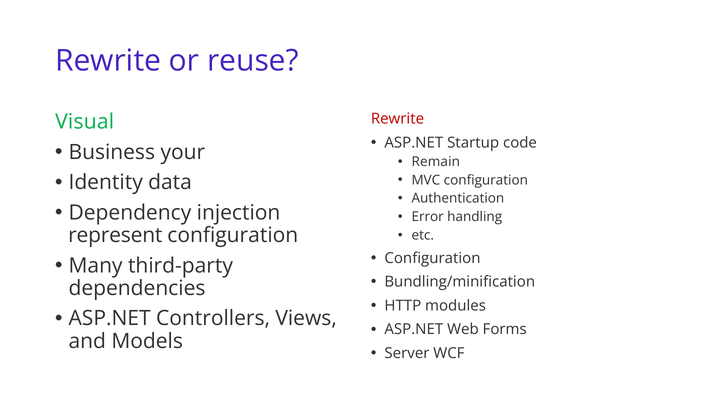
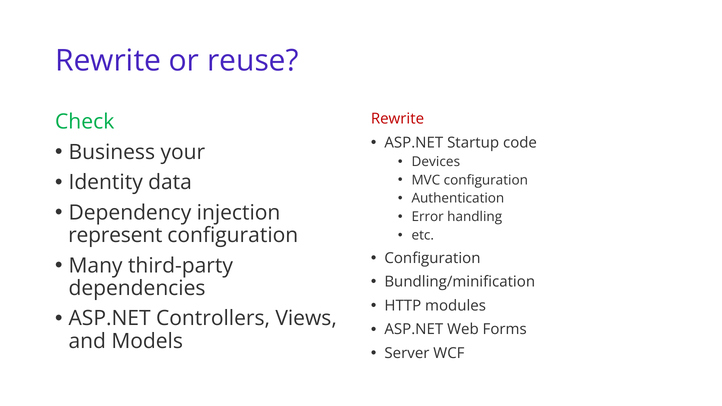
Visual: Visual -> Check
Remain: Remain -> Devices
